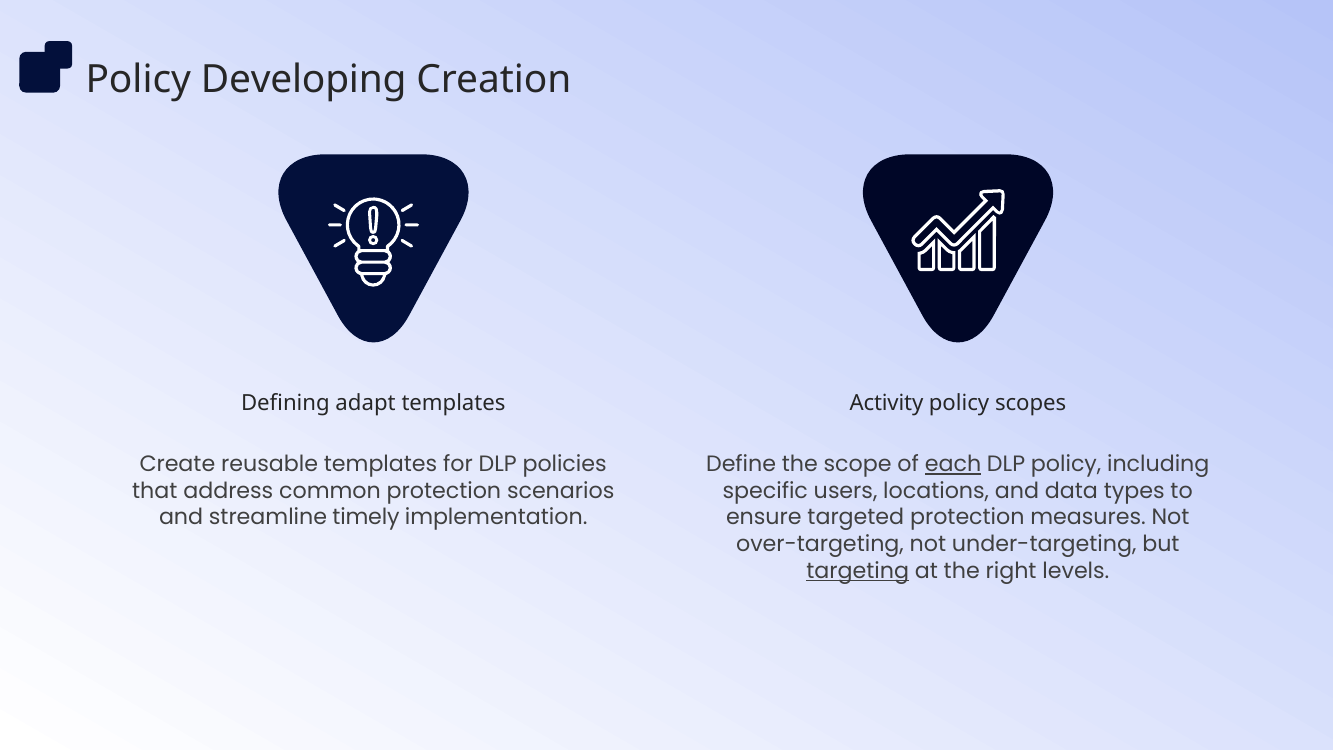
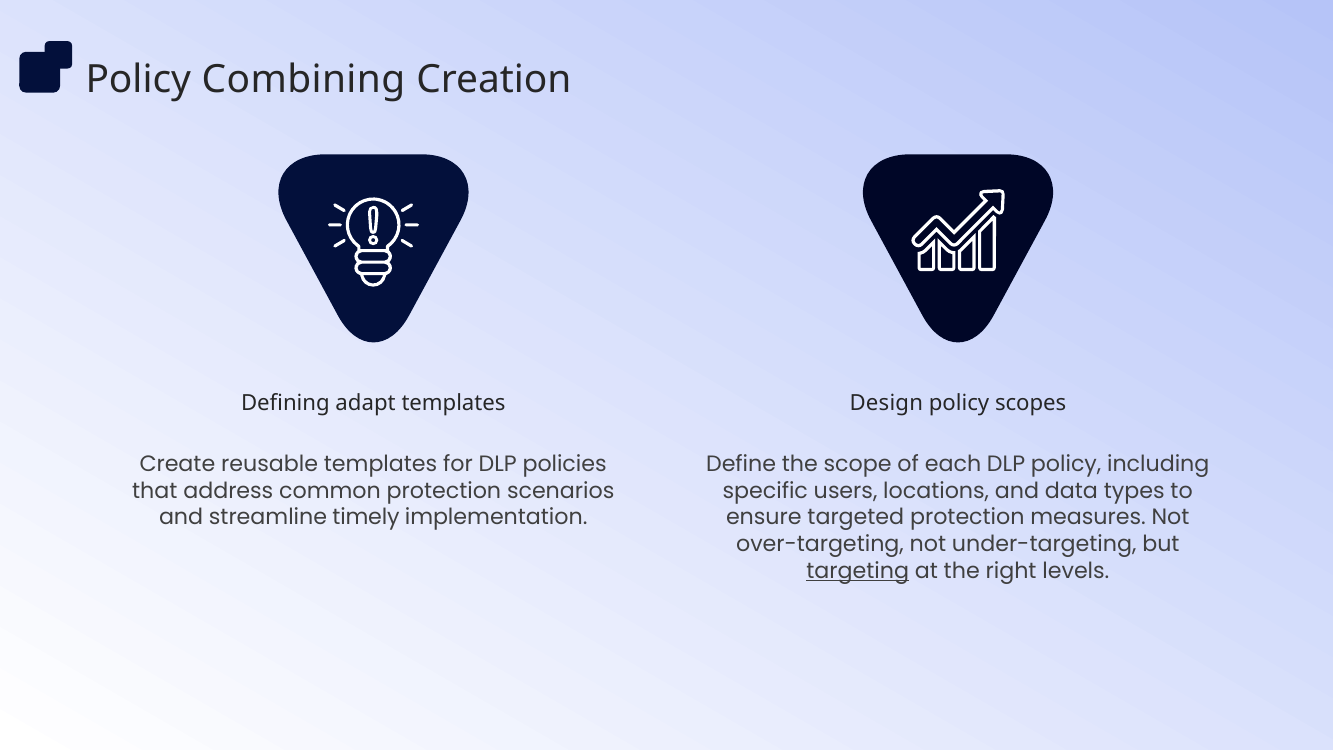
Developing: Developing -> Combining
Activity: Activity -> Design
each underline: present -> none
